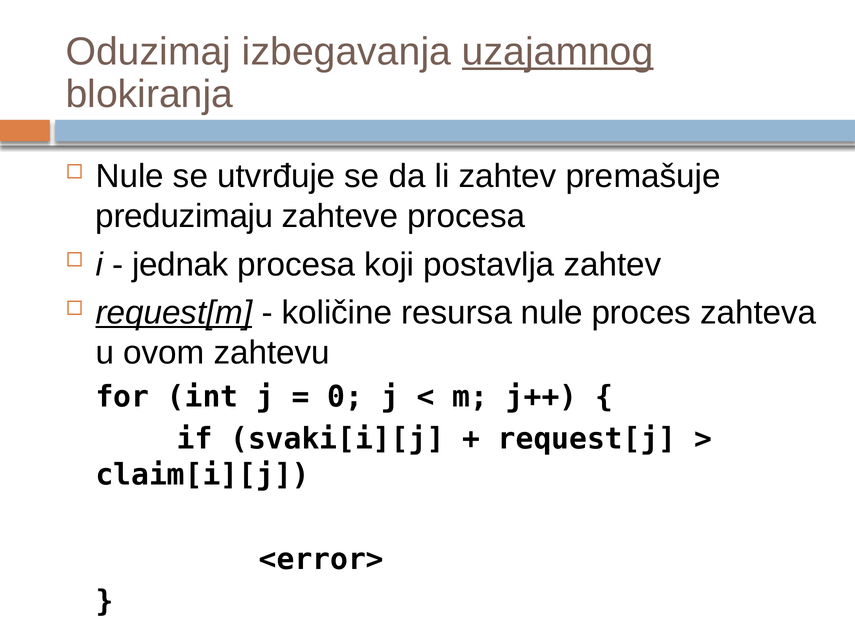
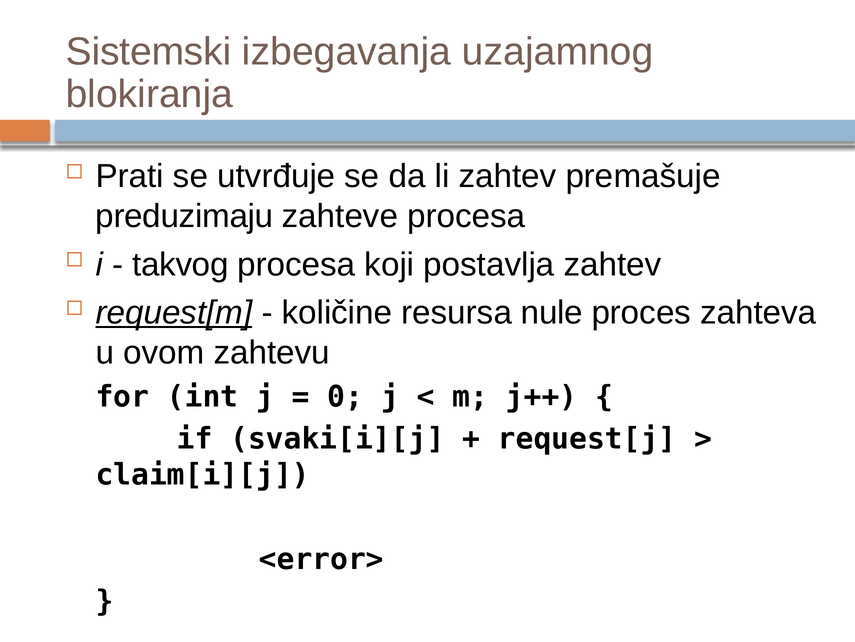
Oduzimaj: Oduzimaj -> Sistemski
uzajamnog underline: present -> none
Nule at (130, 176): Nule -> Prati
jednak: jednak -> takvog
